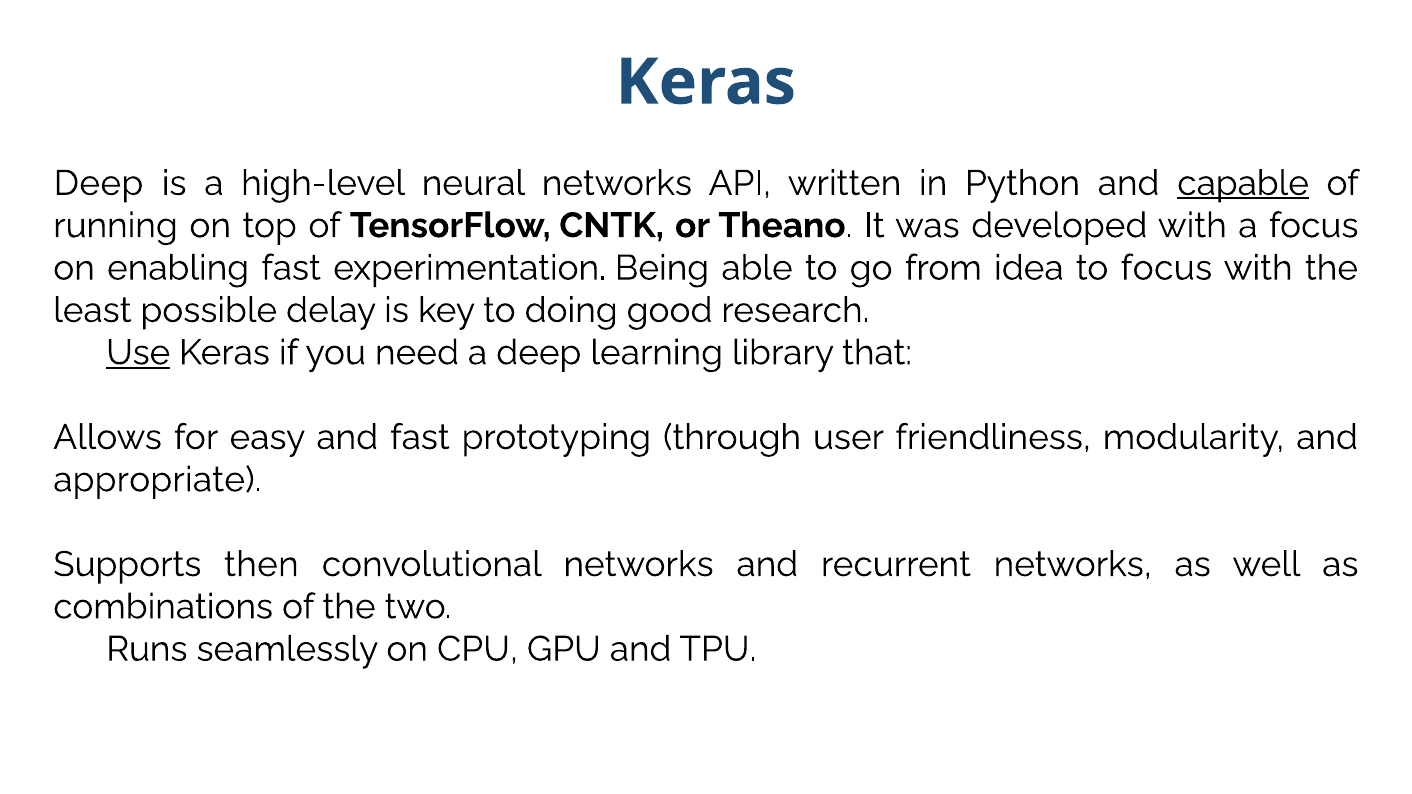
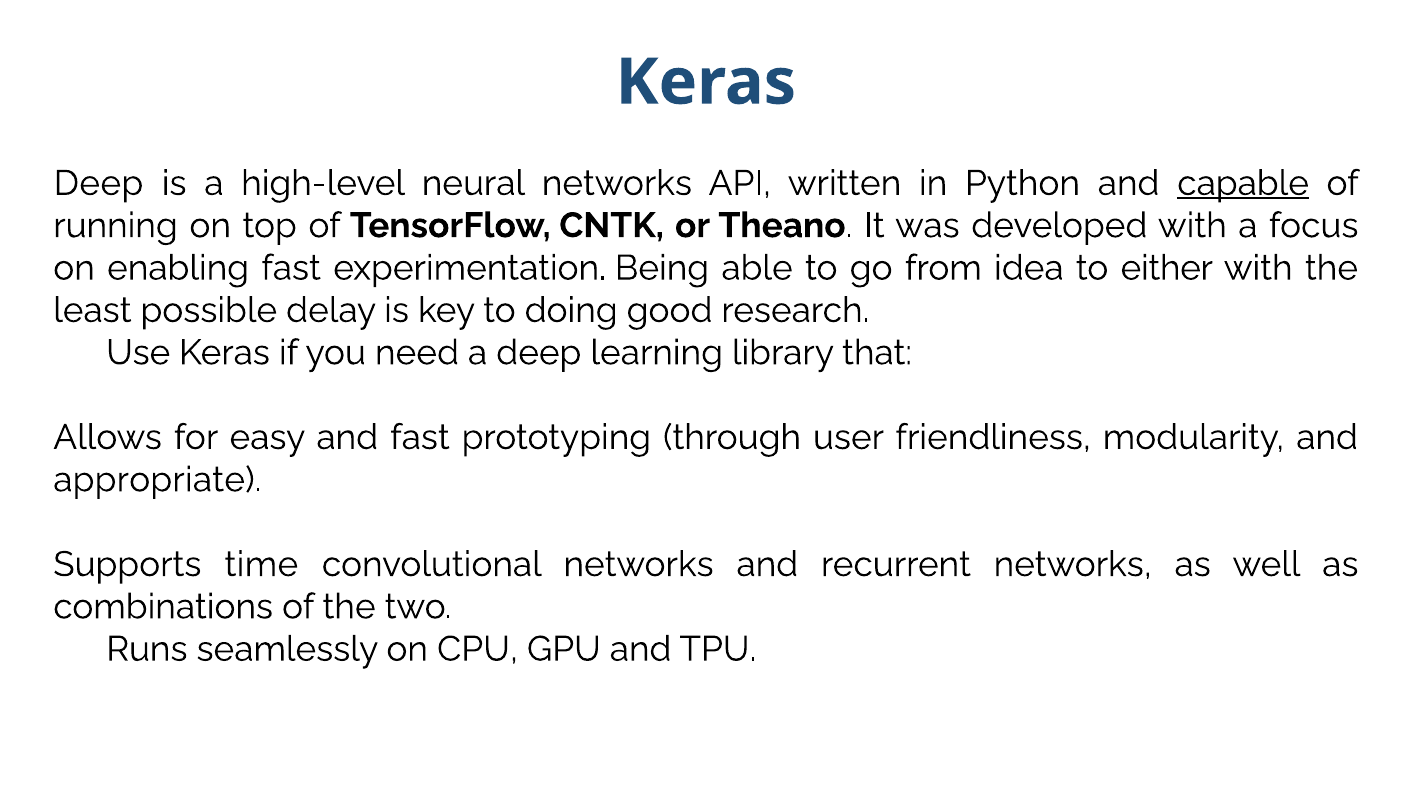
to focus: focus -> either
Use underline: present -> none
then: then -> time
